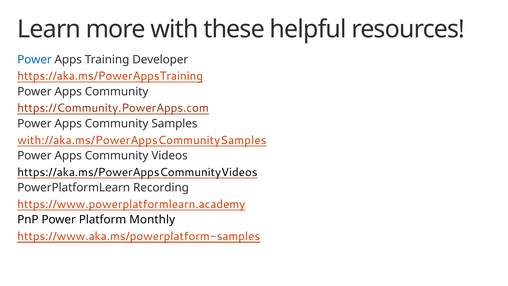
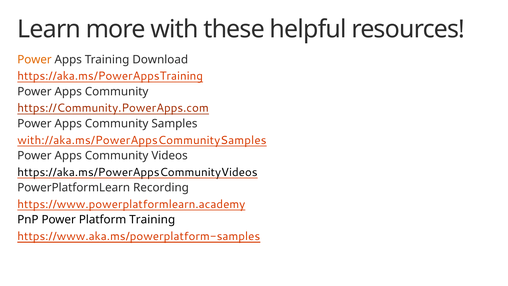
Power at (34, 60) colour: blue -> orange
Developer: Developer -> Download
Platform Monthly: Monthly -> Training
